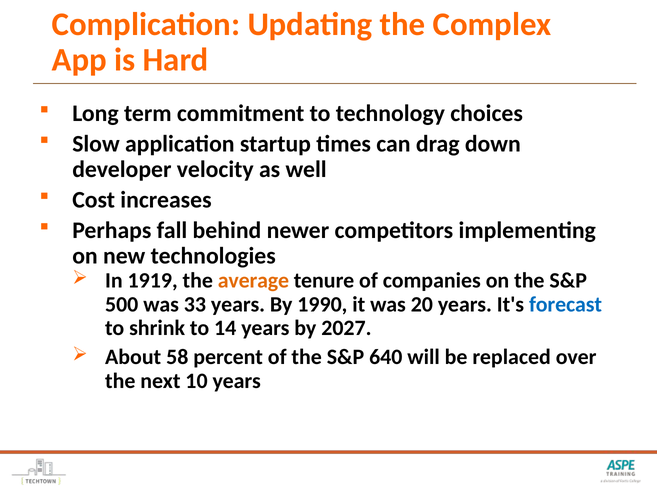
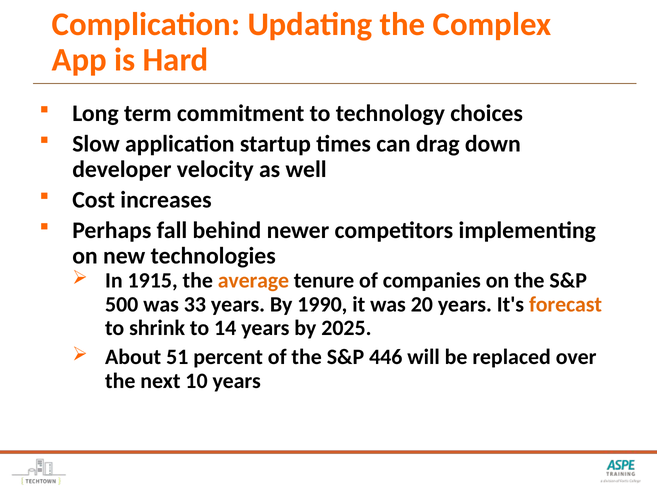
1919: 1919 -> 1915
forecast colour: blue -> orange
2027: 2027 -> 2025
58: 58 -> 51
640: 640 -> 446
